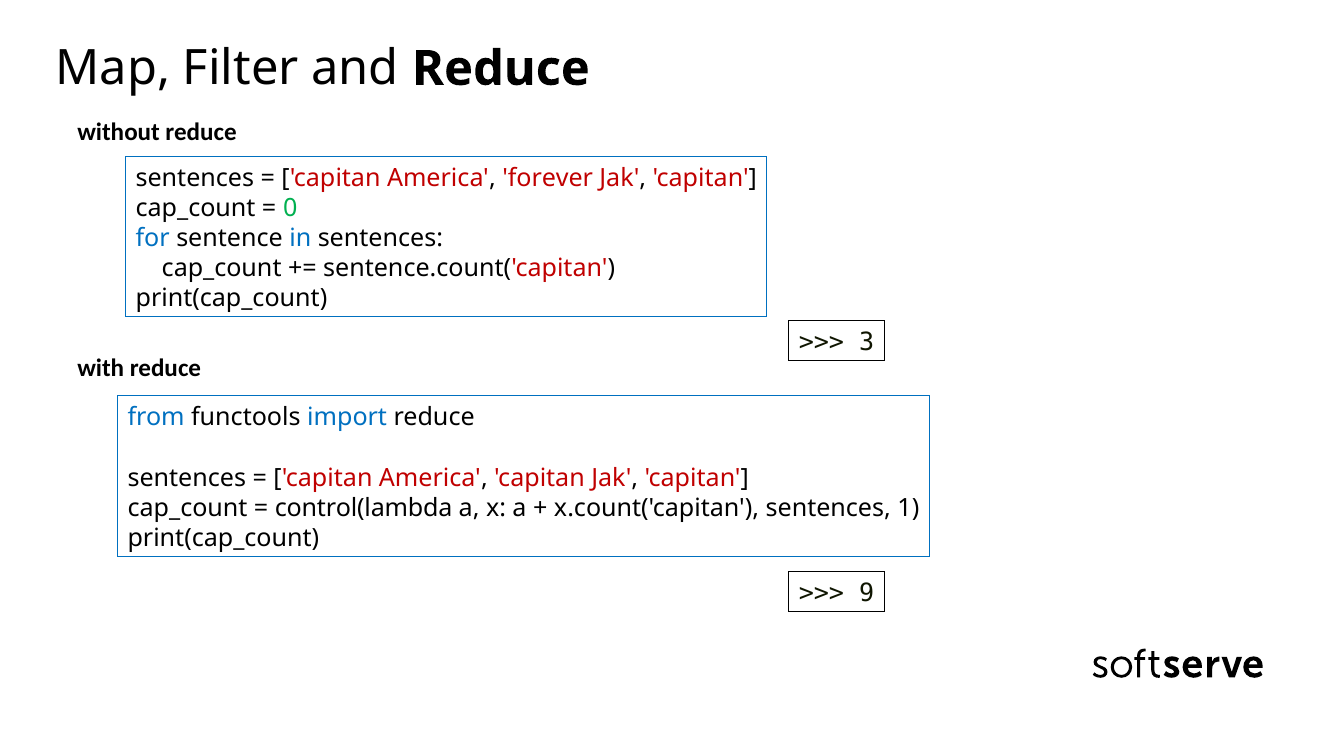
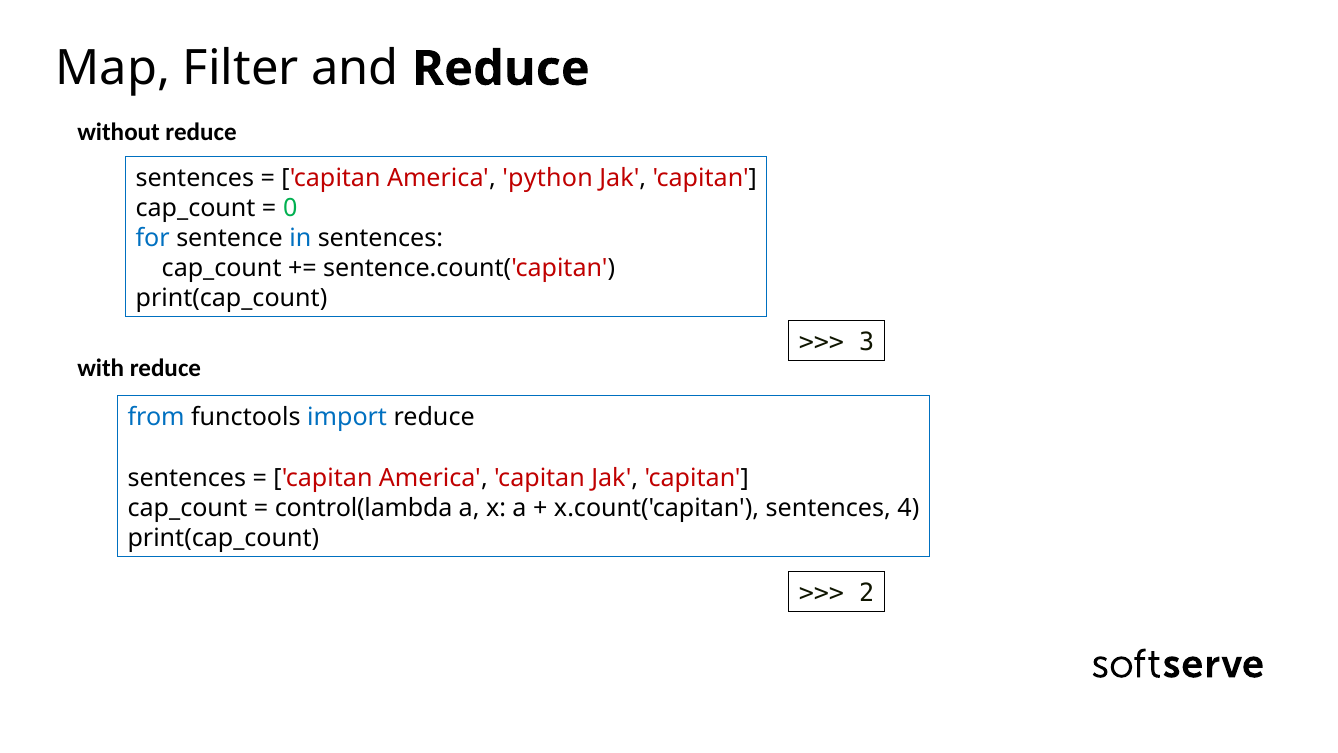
forever: forever -> python
1: 1 -> 4
9: 9 -> 2
